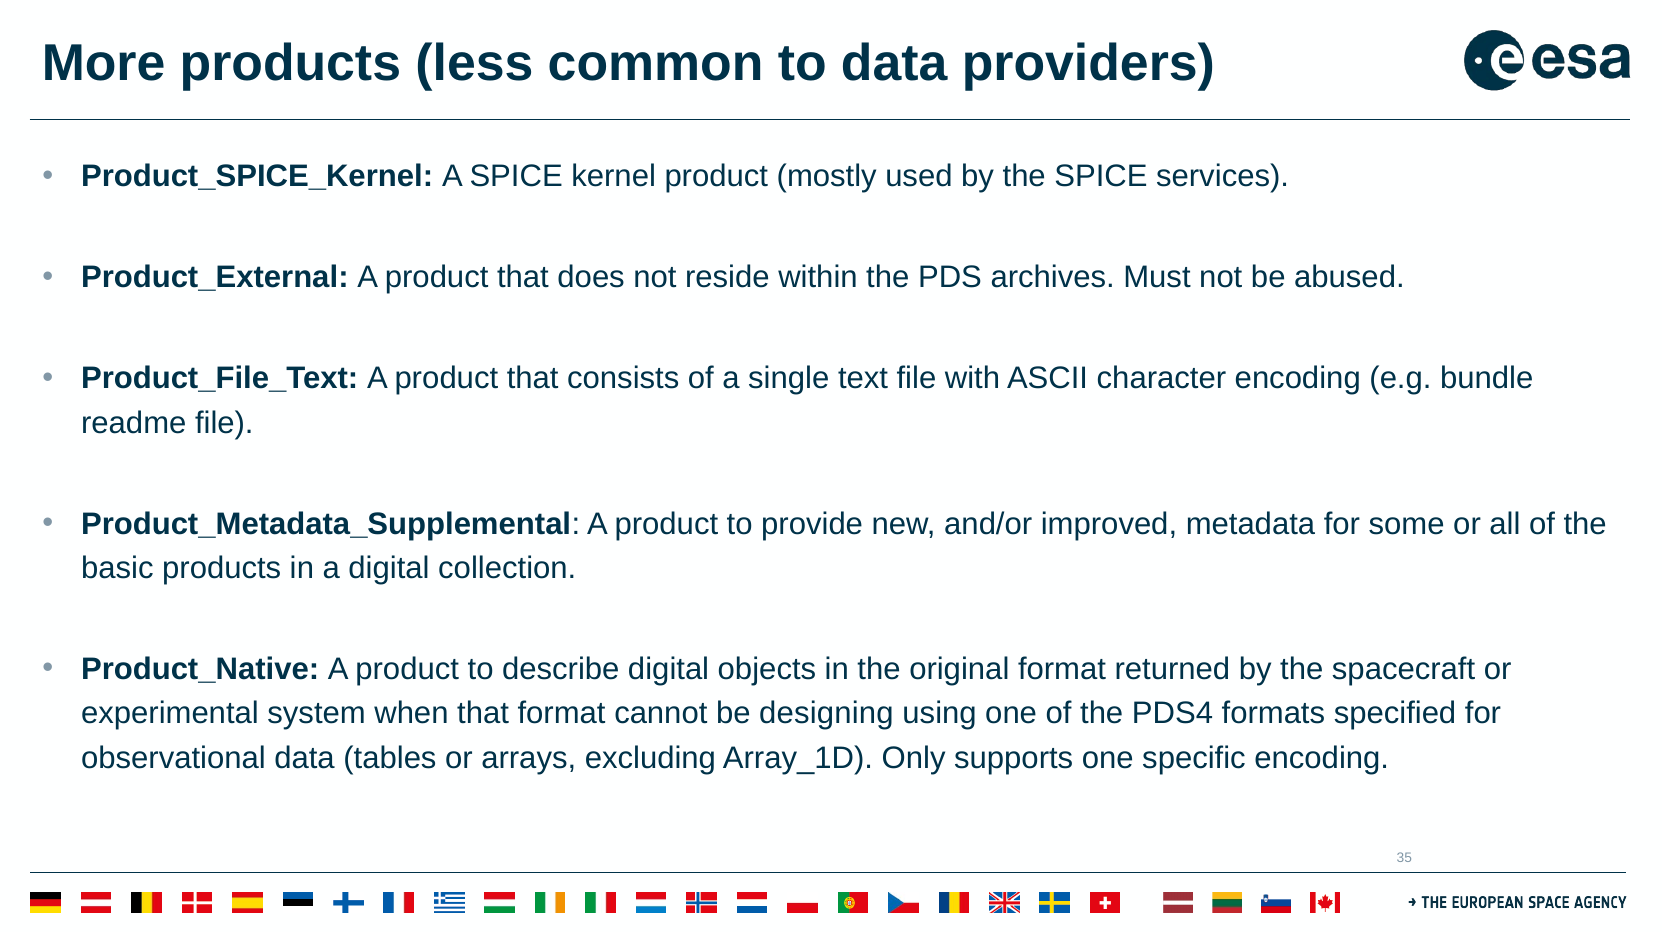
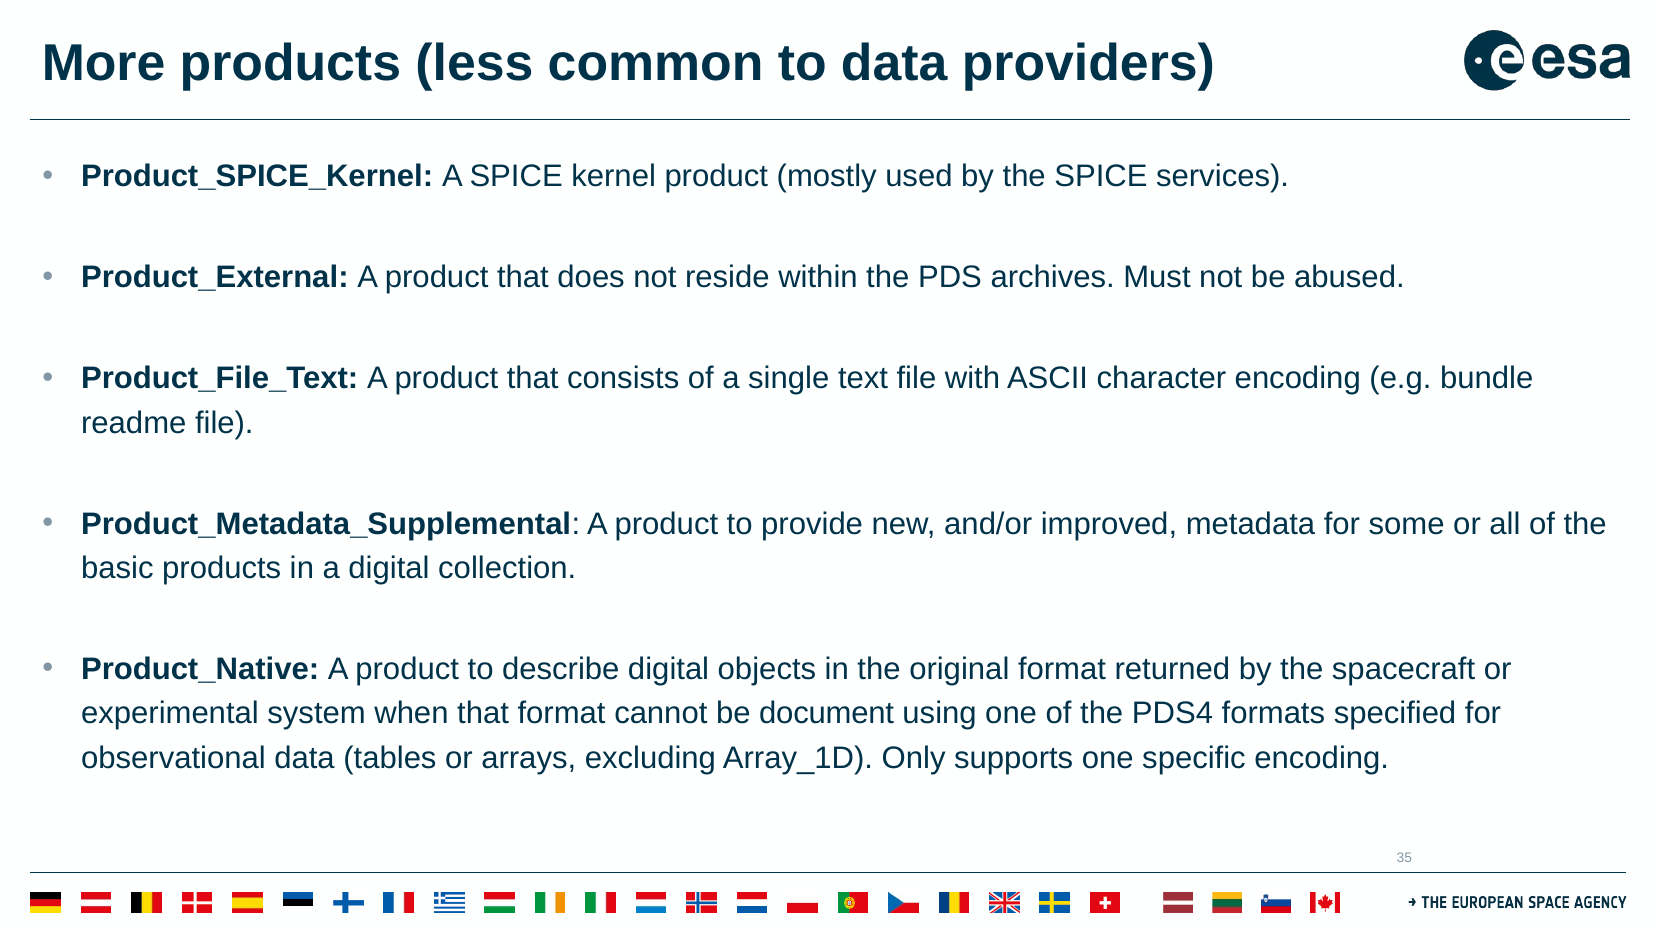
designing: designing -> document
